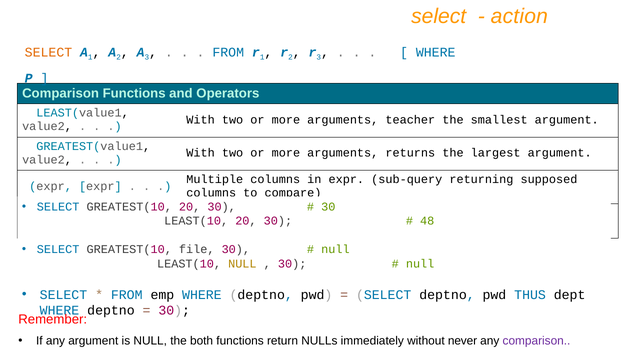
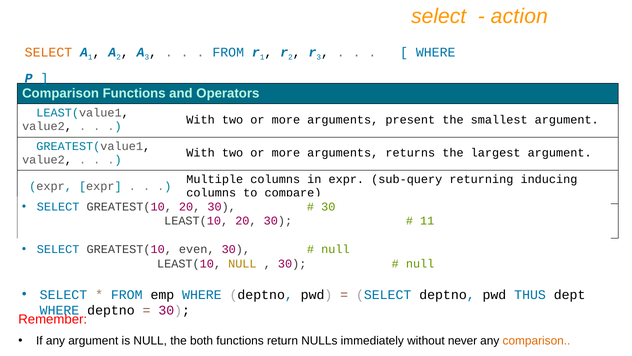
teacher: teacher -> present
supposed: supposed -> inducing
48: 48 -> 11
file: file -> even
comparison at (536, 340) colour: purple -> orange
